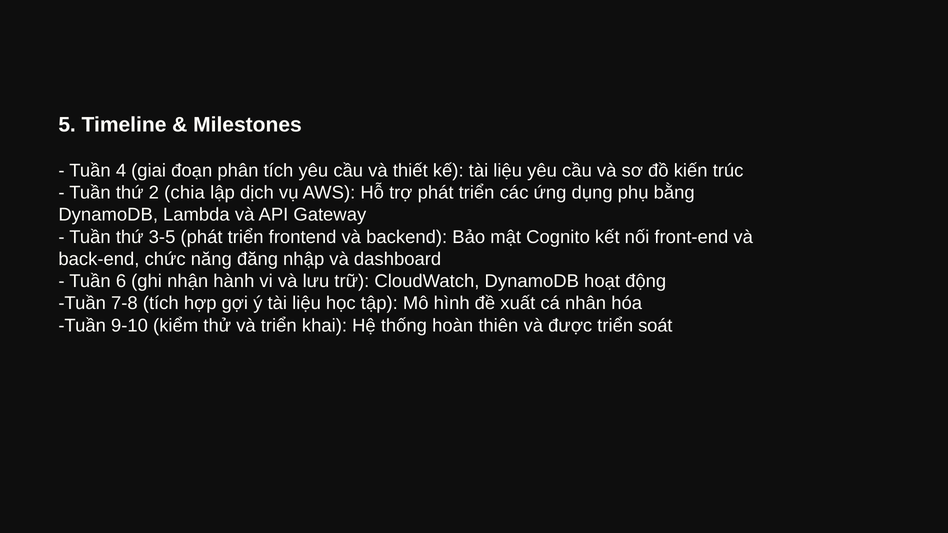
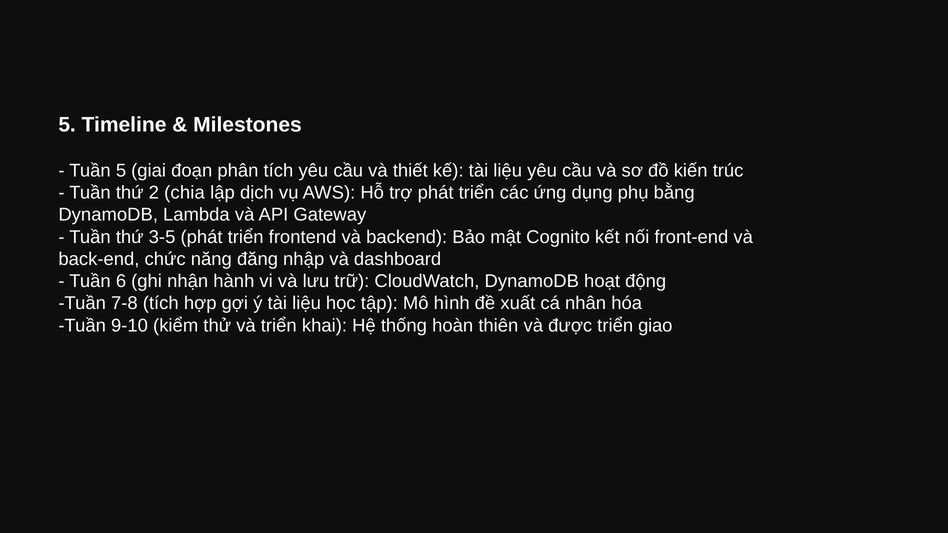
Tuần 4: 4 -> 5
soát: soát -> giao
